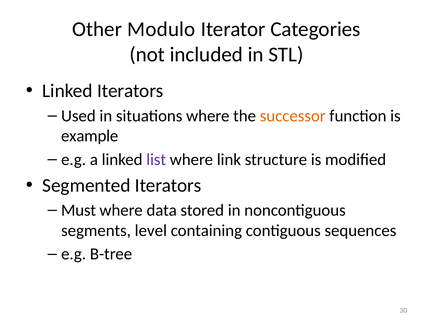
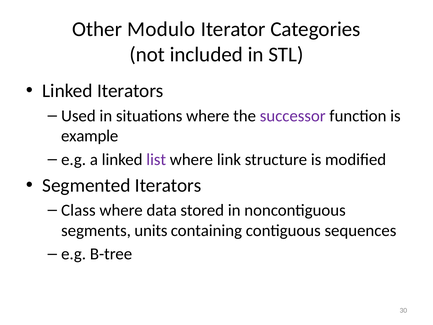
successor colour: orange -> purple
Must: Must -> Class
level: level -> units
